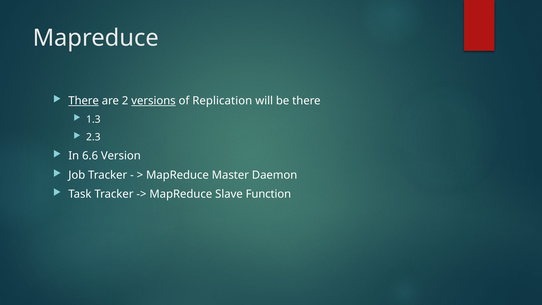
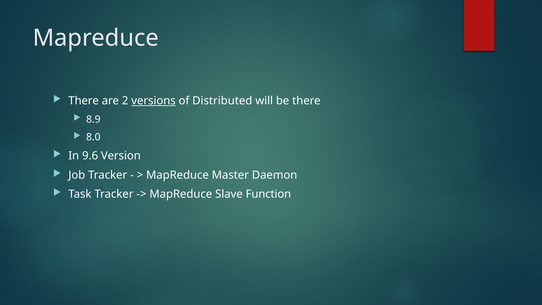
There at (84, 101) underline: present -> none
Replication: Replication -> Distributed
1.3: 1.3 -> 8.9
2.3: 2.3 -> 8.0
6.6: 6.6 -> 9.6
